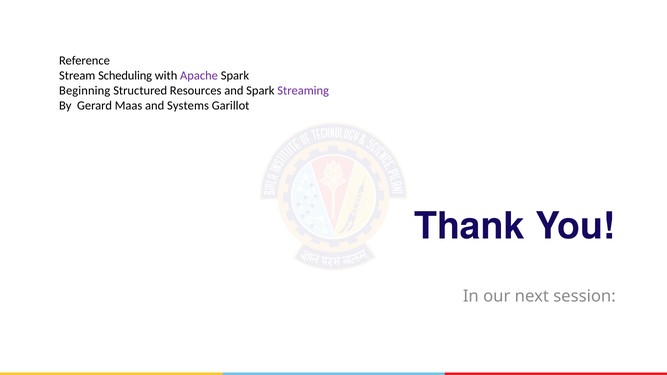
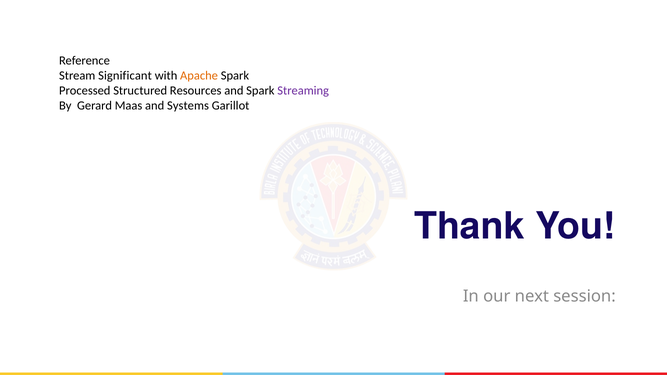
Scheduling: Scheduling -> Significant
Apache colour: purple -> orange
Beginning: Beginning -> Processed
